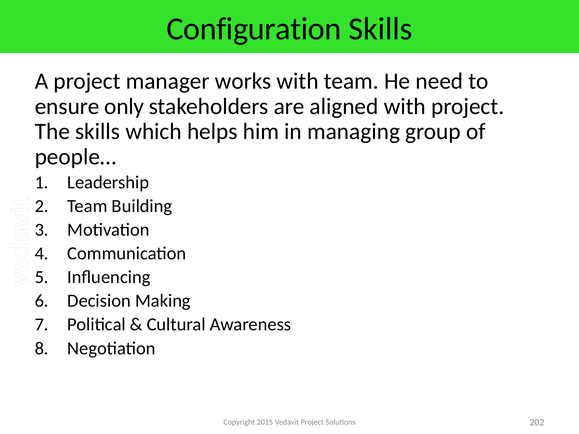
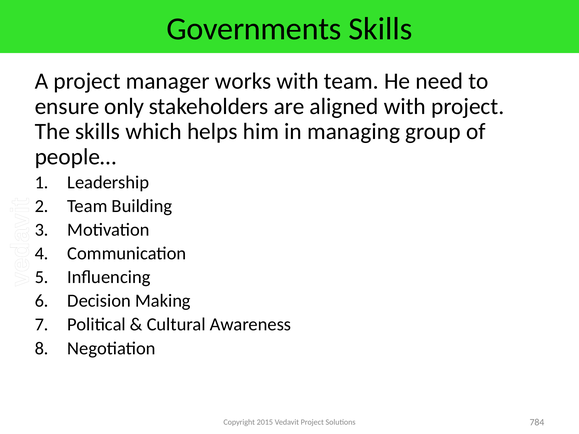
Configuration: Configuration -> Governments
202: 202 -> 784
